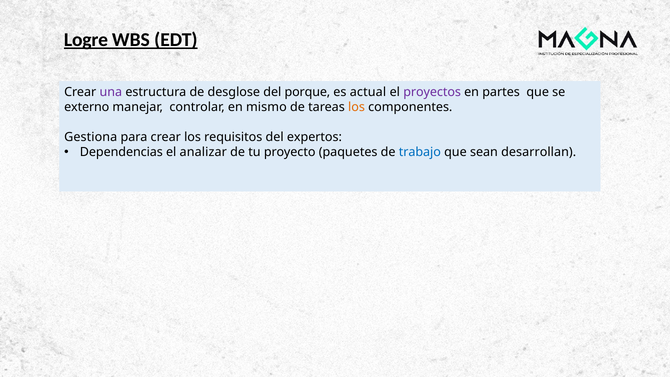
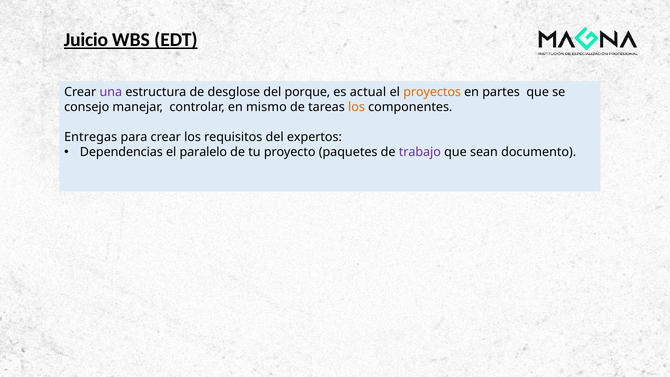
Logre: Logre -> Juicio
proyectos colour: purple -> orange
externo: externo -> consejo
Gestiona: Gestiona -> Entregas
analizar: analizar -> paralelo
trabajo colour: blue -> purple
desarrollan: desarrollan -> documento
